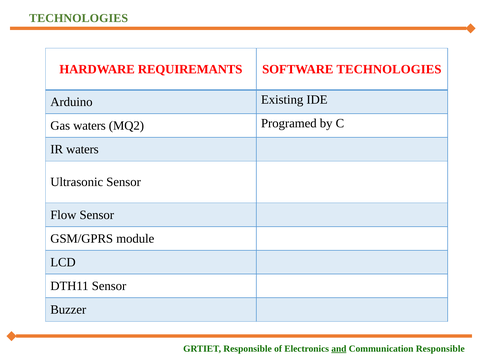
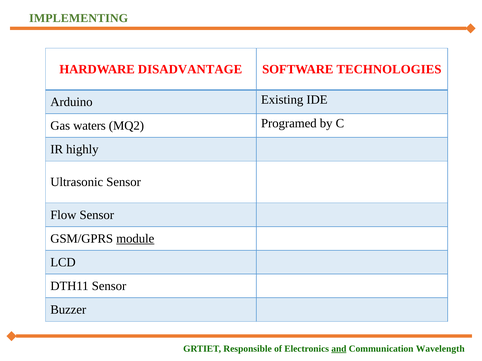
TECHNOLOGIES at (79, 18): TECHNOLOGIES -> IMPLEMENTING
REQUIREMANTS: REQUIREMANTS -> DISADVANTAGE
IR waters: waters -> highly
module underline: none -> present
Communication Responsible: Responsible -> Wavelength
